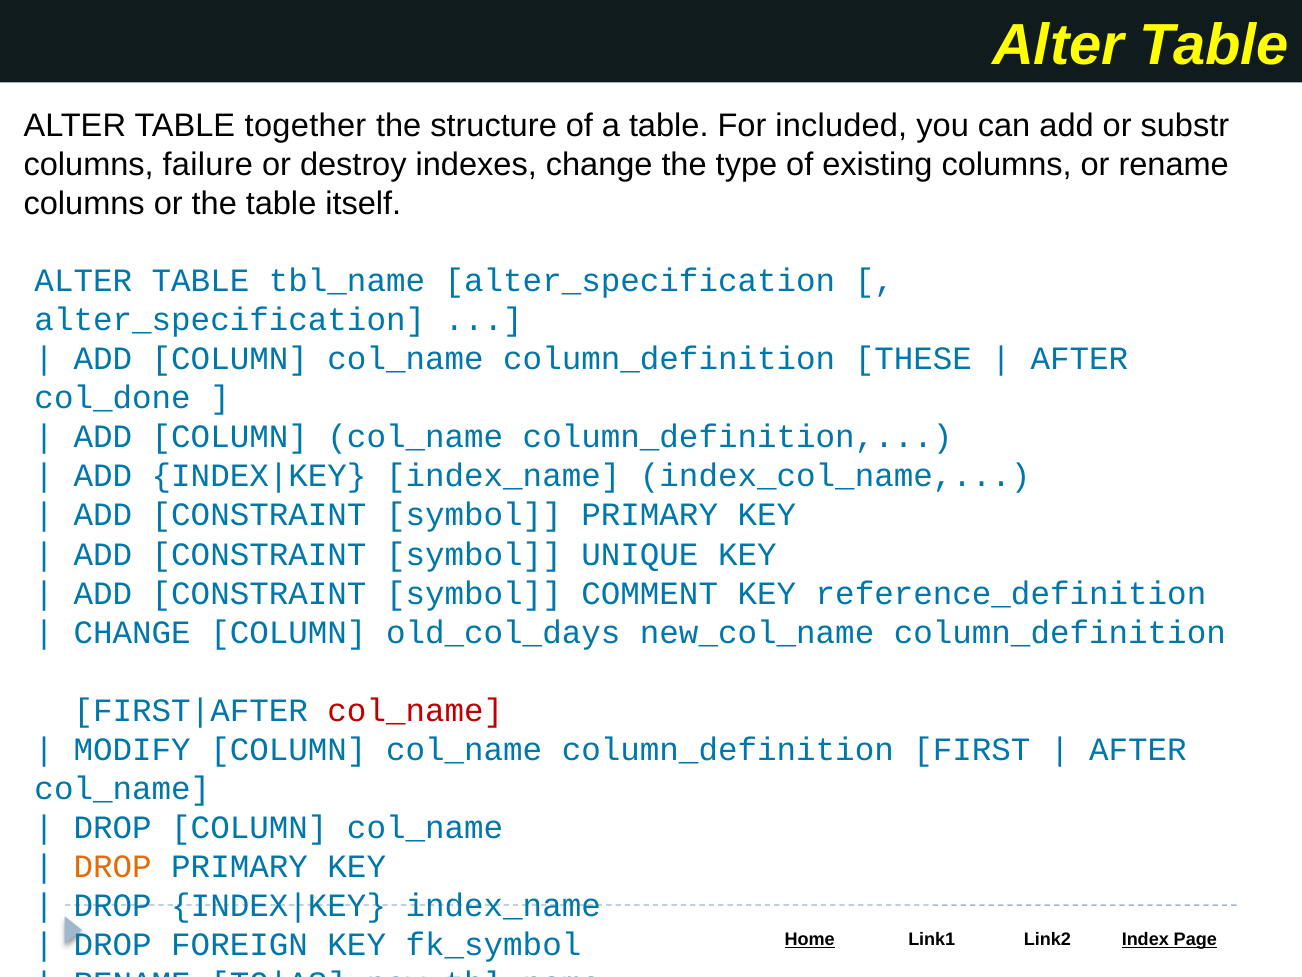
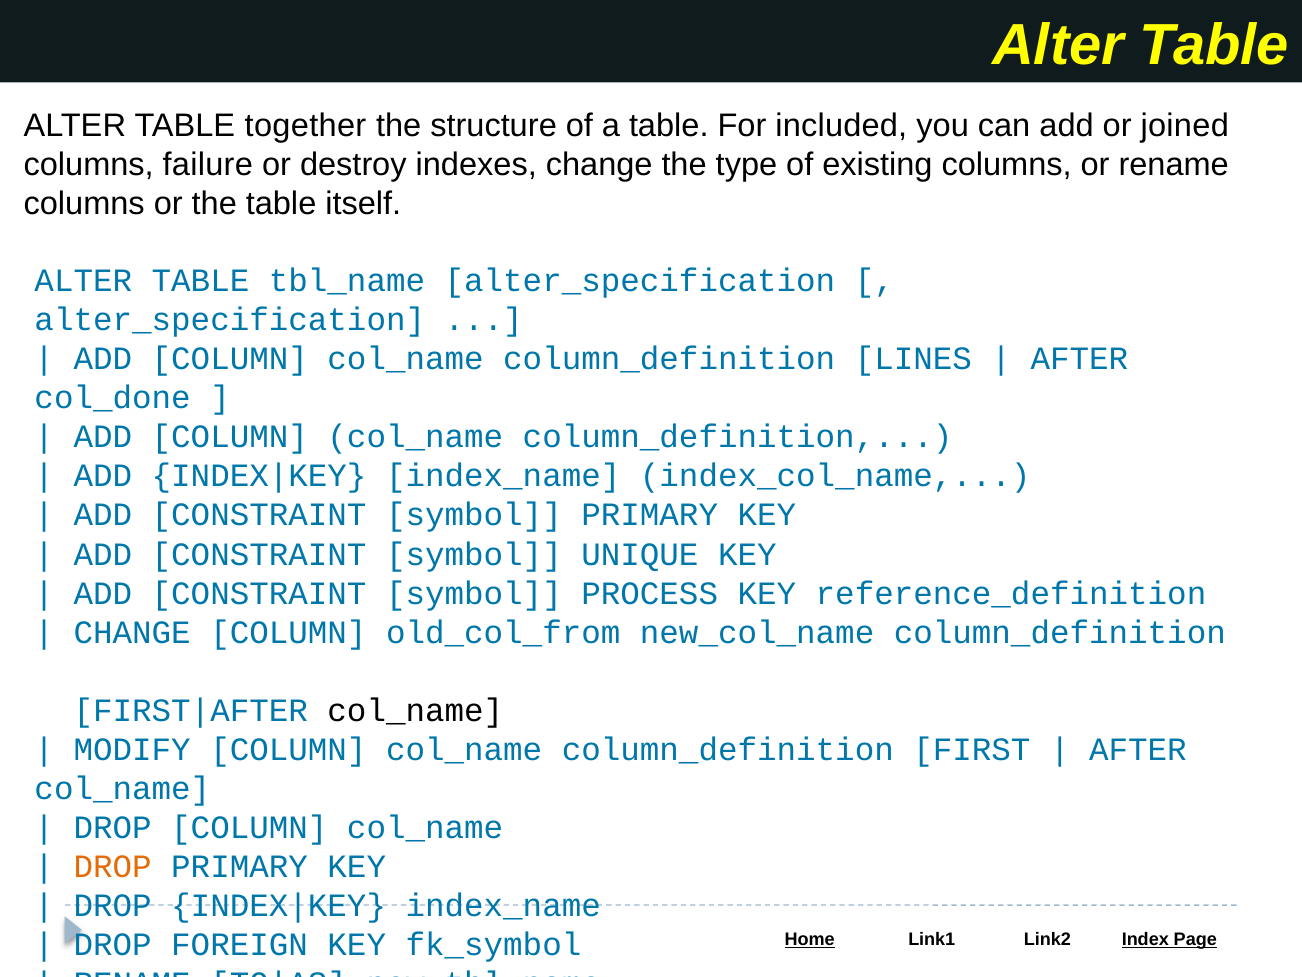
substr: substr -> joined
THESE: THESE -> LINES
COMMENT: COMMENT -> PROCESS
old_col_days: old_col_days -> old_col_from
col_name at (415, 710) colour: red -> black
